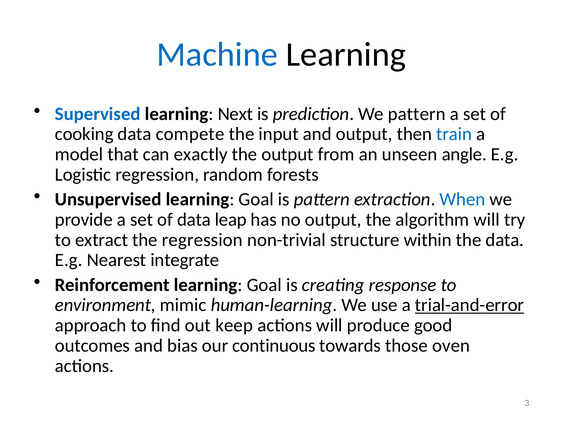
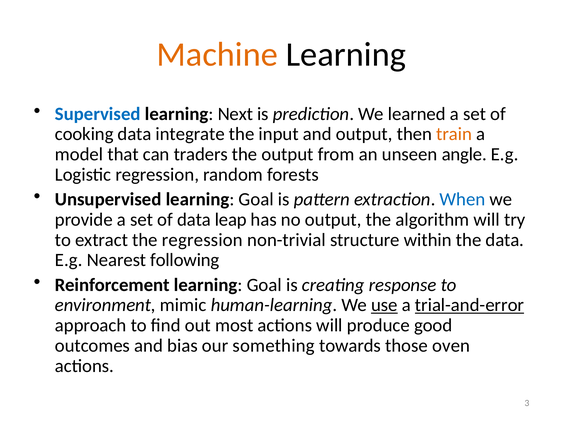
Machine colour: blue -> orange
We pattern: pattern -> learned
compete: compete -> integrate
train colour: blue -> orange
exactly: exactly -> traders
integrate: integrate -> following
use underline: none -> present
keep: keep -> most
continuous: continuous -> something
